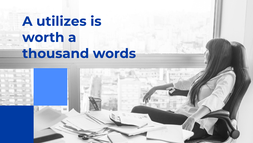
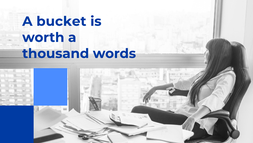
utilizes: utilizes -> bucket
